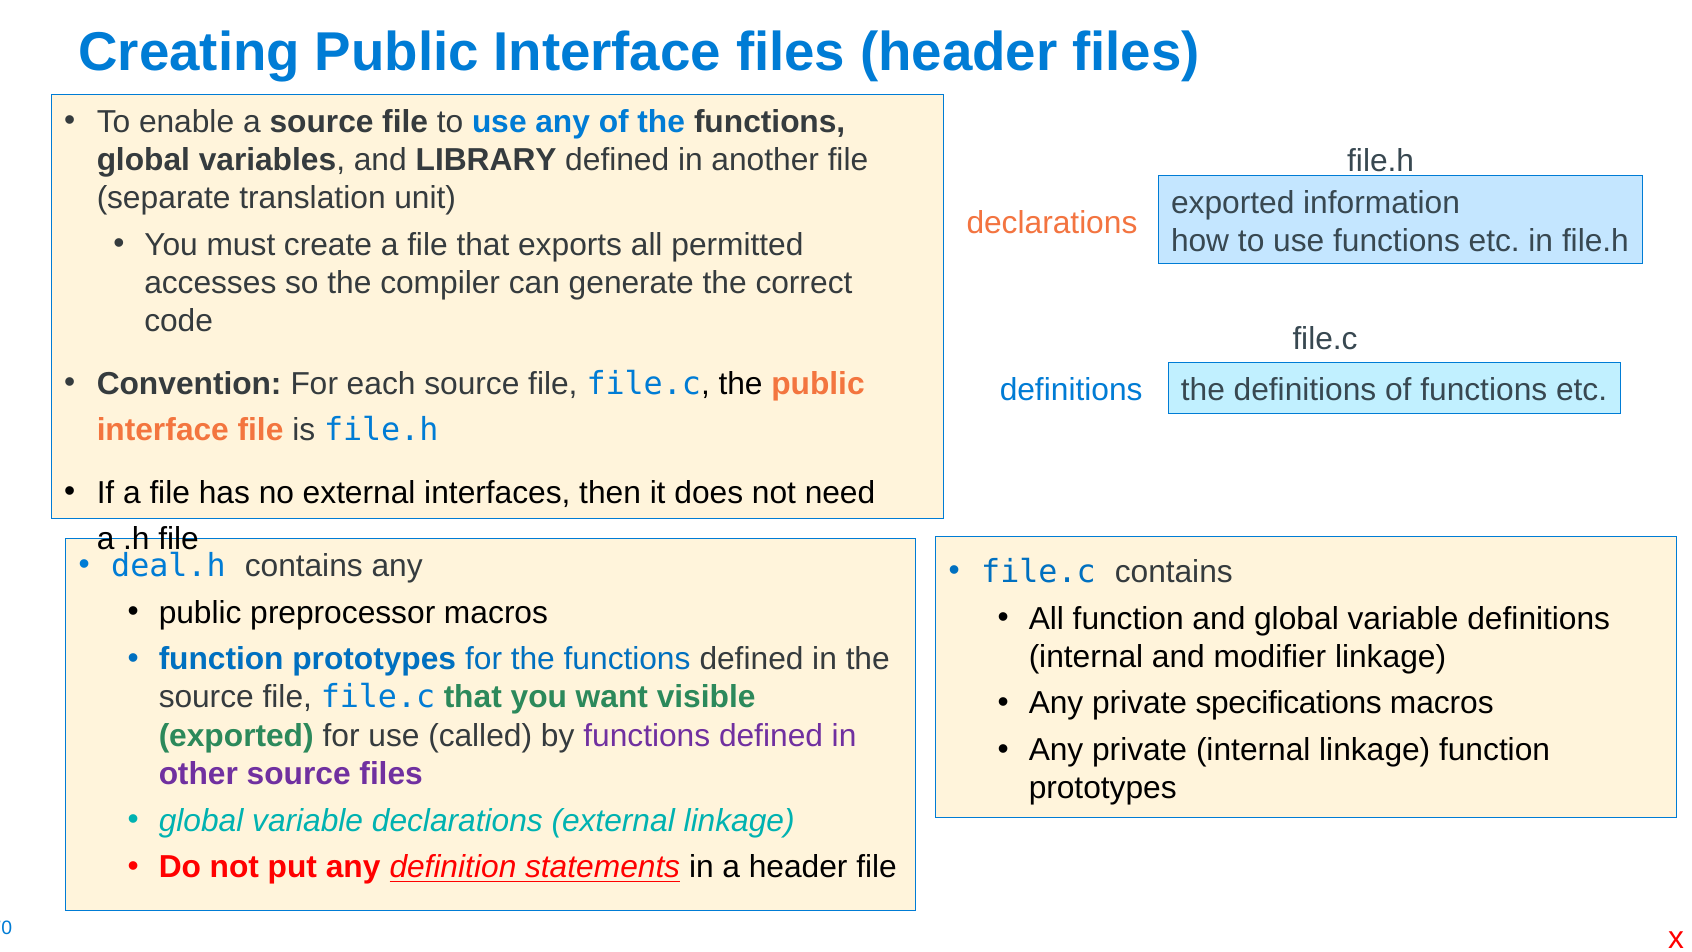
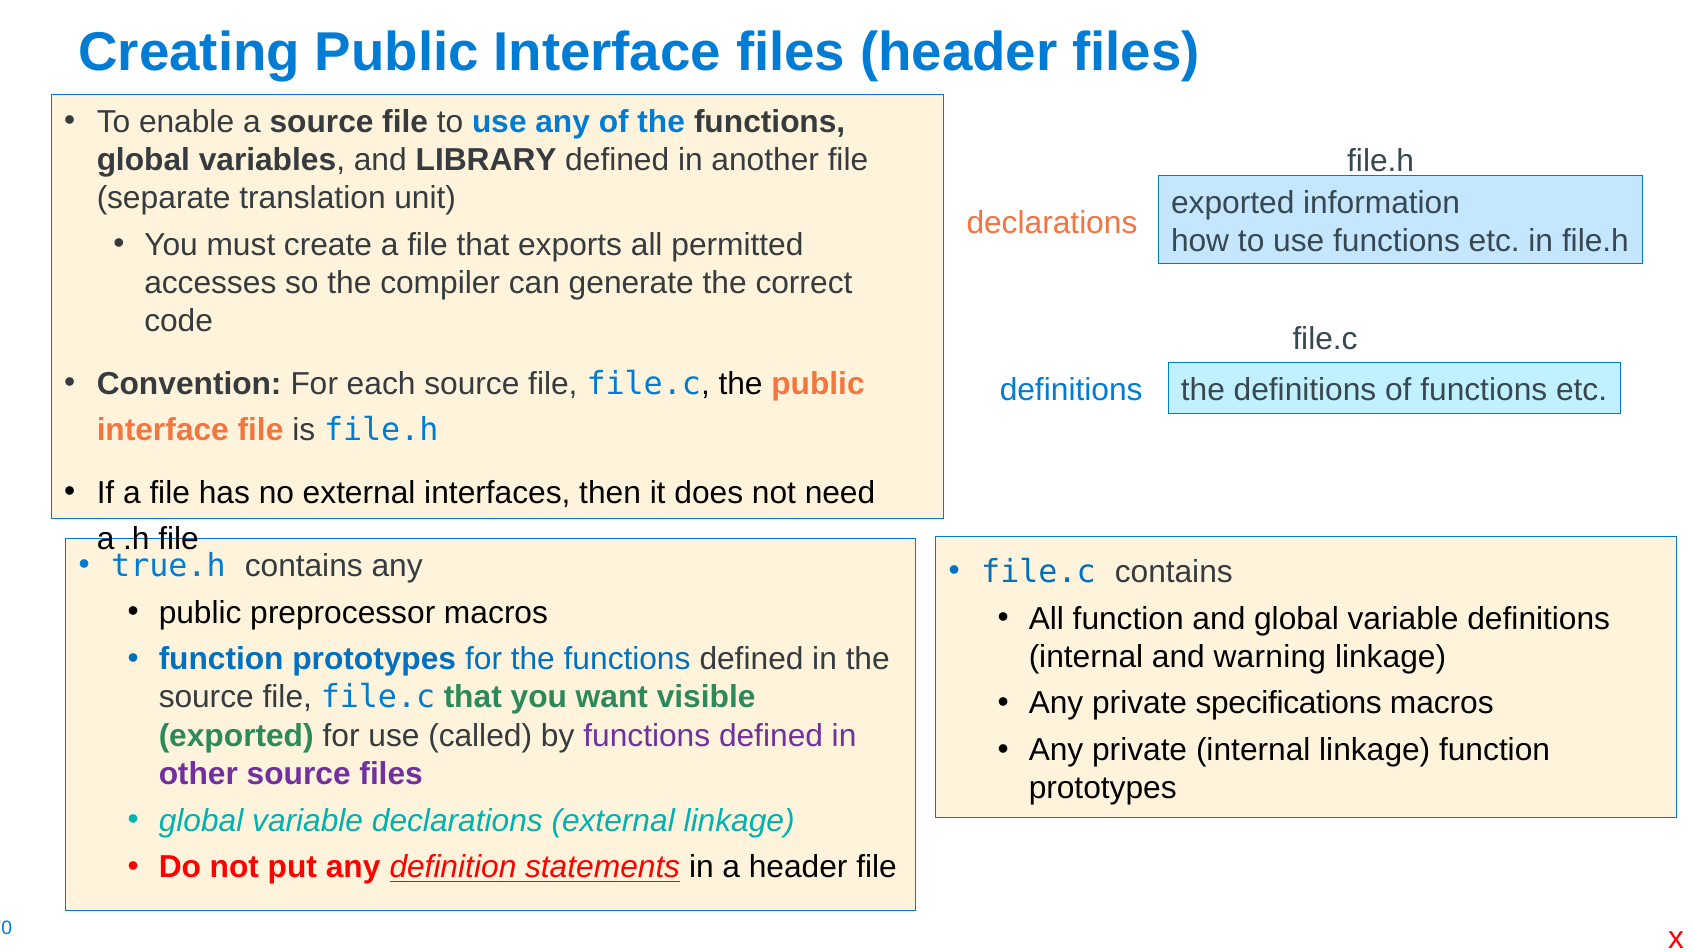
deal.h: deal.h -> true.h
modifier: modifier -> warning
